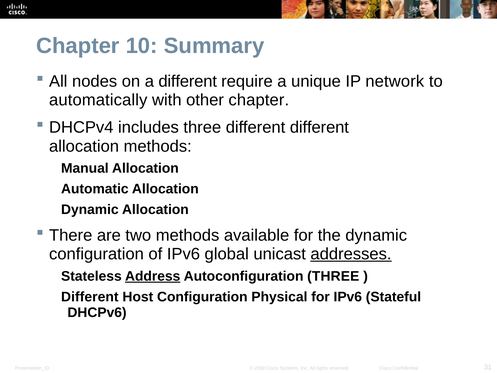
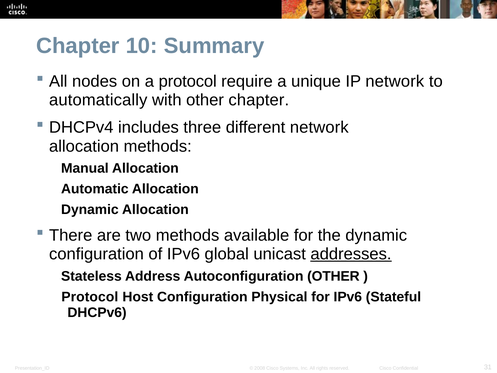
a different: different -> protocol
different different: different -> network
Address underline: present -> none
Autoconfiguration THREE: THREE -> OTHER
Different at (90, 297): Different -> Protocol
